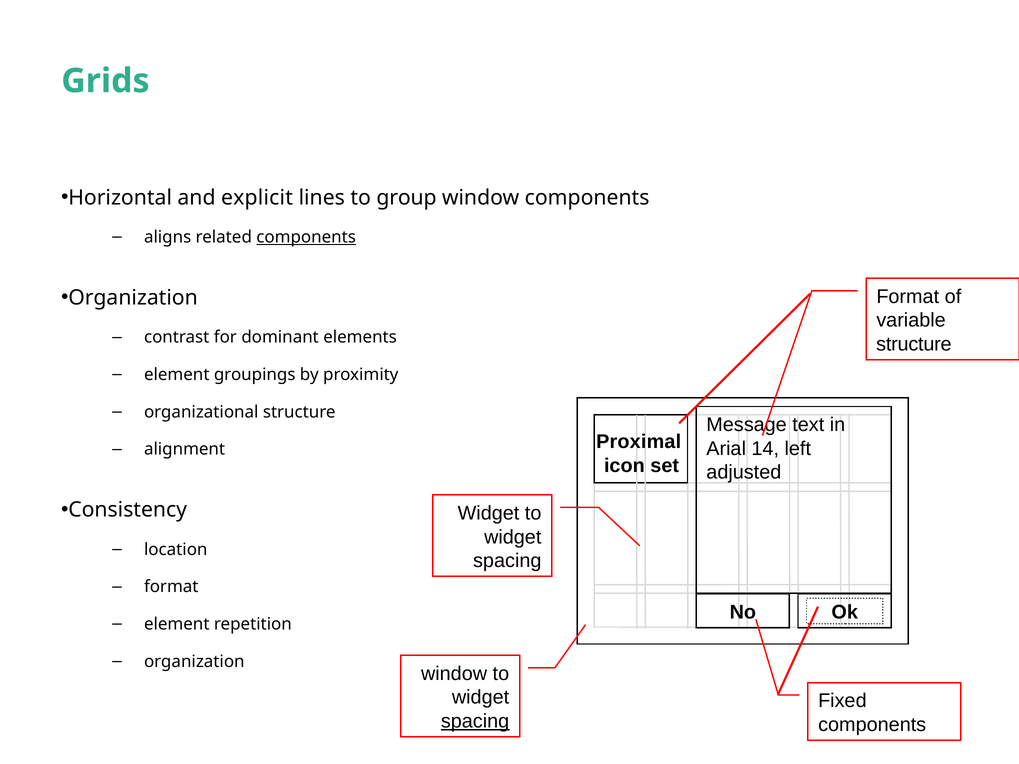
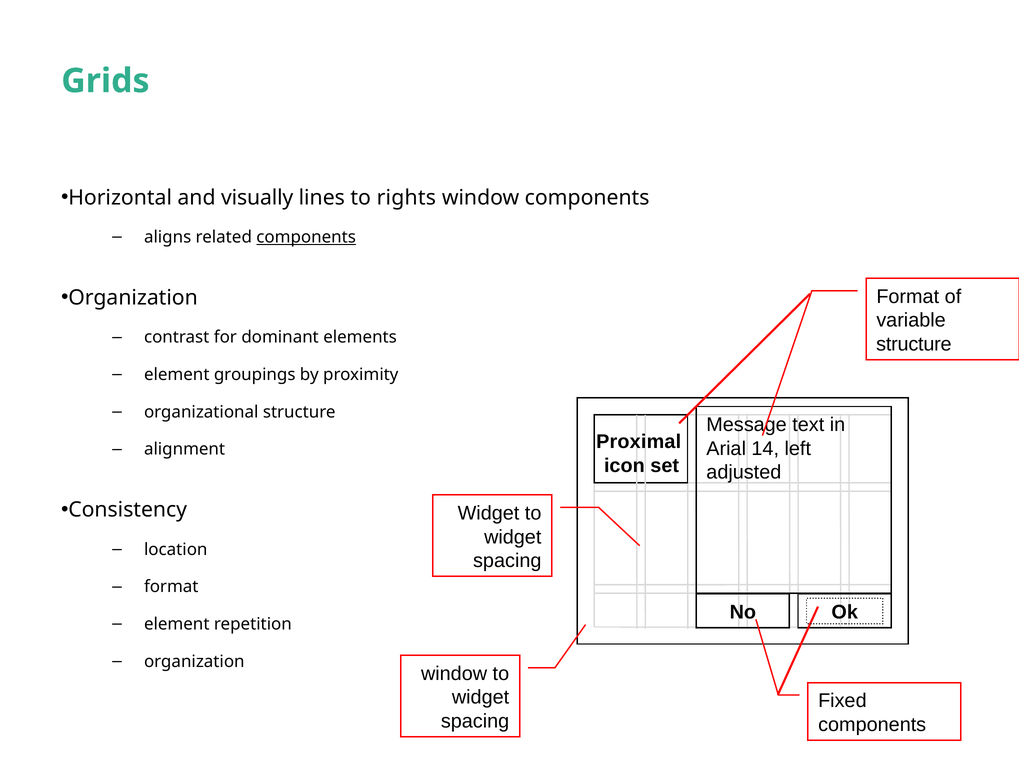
explicit: explicit -> visually
group: group -> rights
spacing at (475, 721) underline: present -> none
